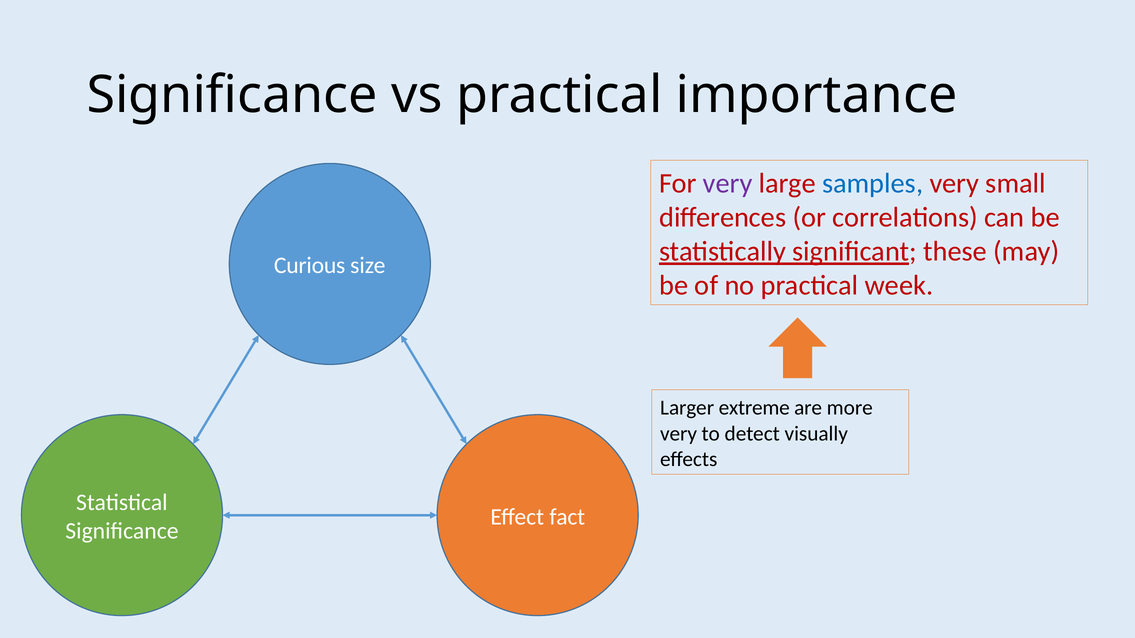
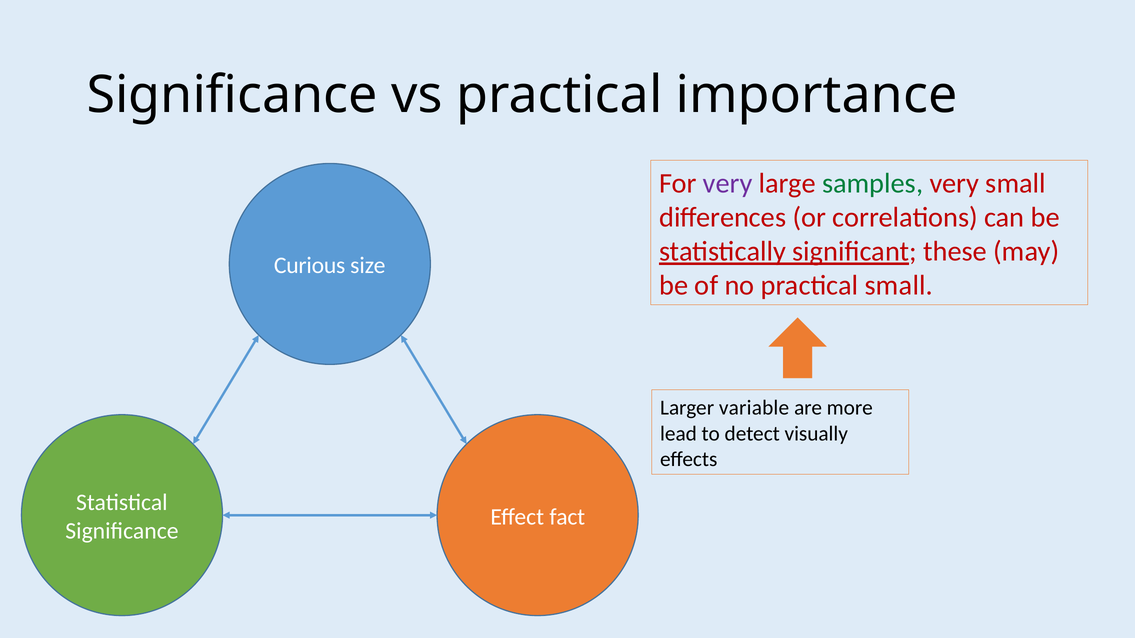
samples colour: blue -> green
practical week: week -> small
extreme: extreme -> variable
very at (679, 434): very -> lead
